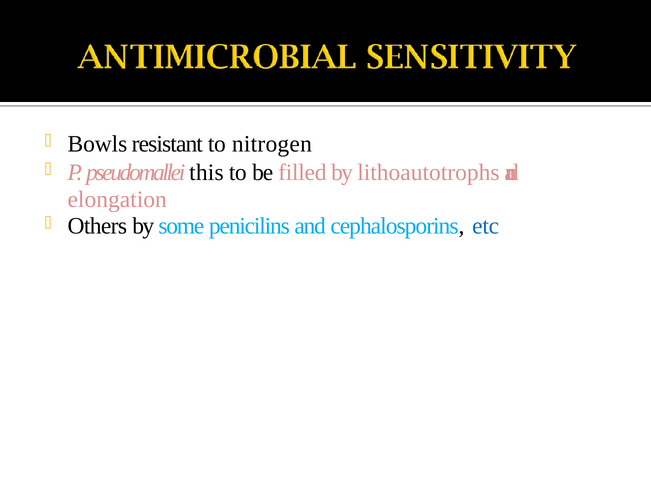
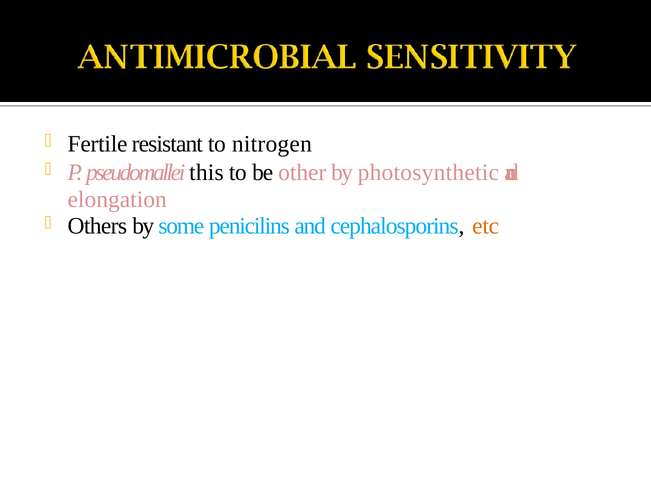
Bowls: Bowls -> Fertile
filled: filled -> other
lithoautotrophs: lithoautotrophs -> photosynthetic
etc colour: blue -> orange
